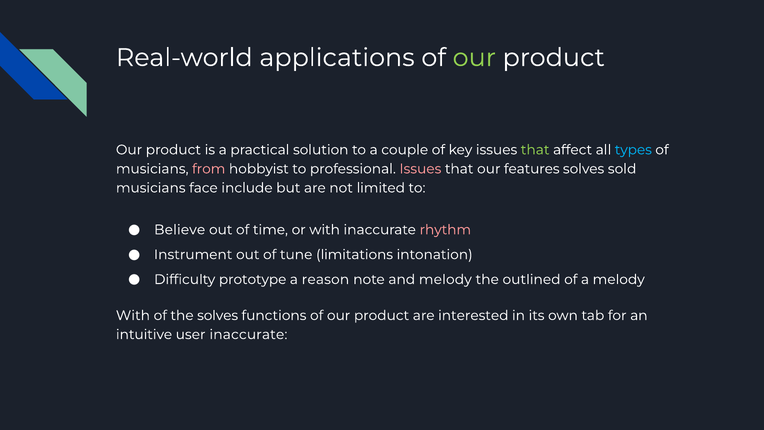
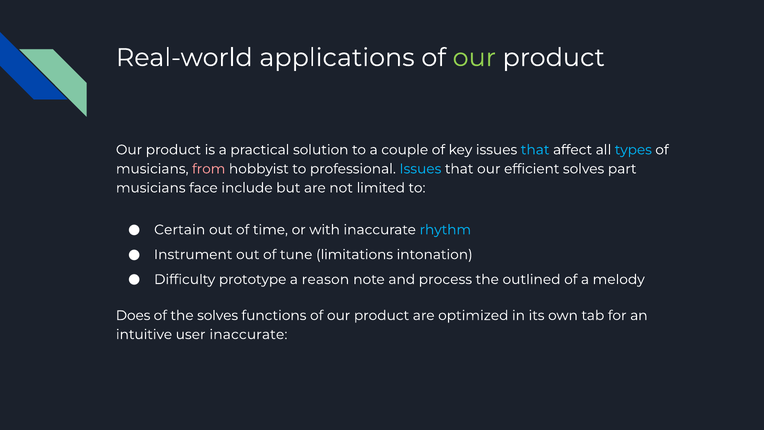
that at (535, 150) colour: light green -> light blue
Issues at (420, 169) colour: pink -> light blue
features: features -> efficient
sold: sold -> part
Believe: Believe -> Certain
rhythm colour: pink -> light blue
and melody: melody -> process
With at (133, 315): With -> Does
interested: interested -> optimized
